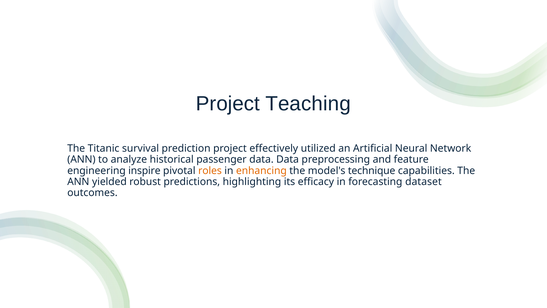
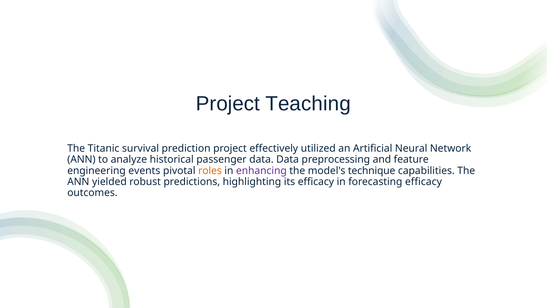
inspire: inspire -> events
enhancing colour: orange -> purple
forecasting dataset: dataset -> efficacy
